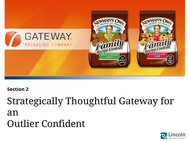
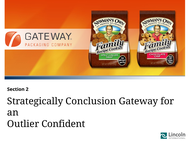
Thoughtful: Thoughtful -> Conclusion
